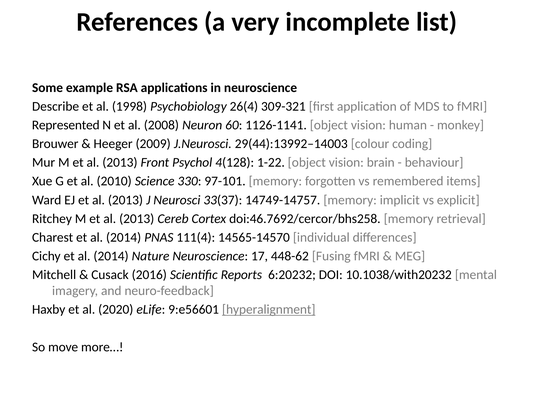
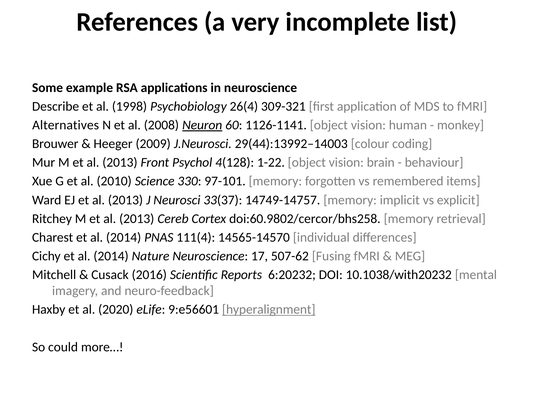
Represented: Represented -> Alternatives
Neuron underline: none -> present
doi:46.7692/cercor/bhs258: doi:46.7692/cercor/bhs258 -> doi:60.9802/cercor/bhs258
448-62: 448-62 -> 507-62
move: move -> could
